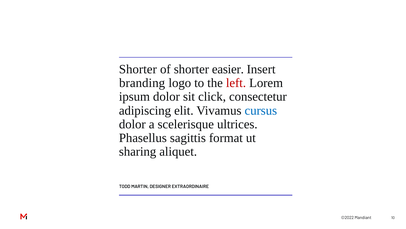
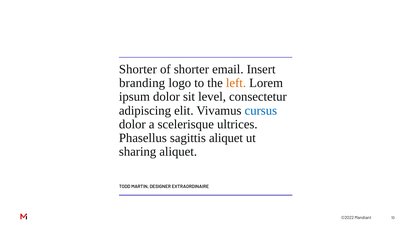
easier: easier -> email
left colour: red -> orange
click: click -> level
sagittis format: format -> aliquet
